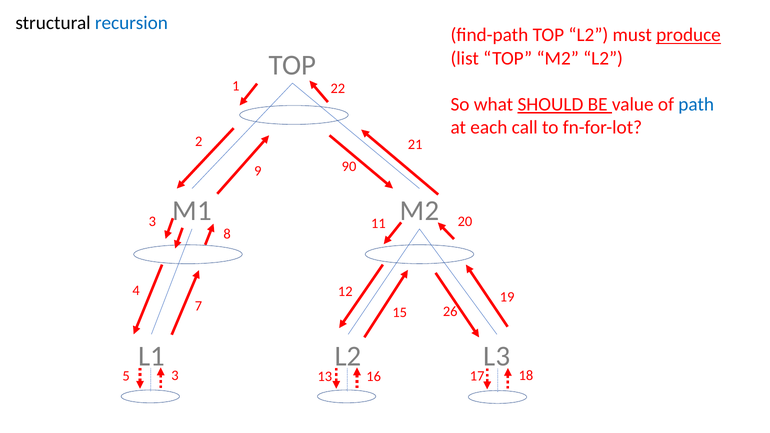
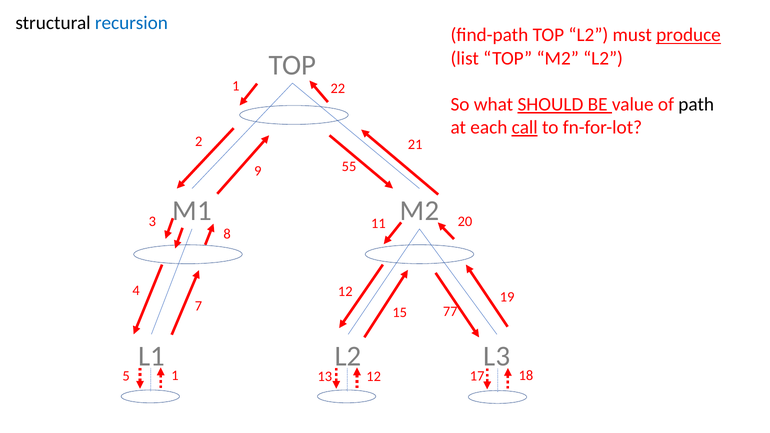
path colour: blue -> black
call underline: none -> present
90: 90 -> 55
26: 26 -> 77
5 3: 3 -> 1
13 16: 16 -> 12
